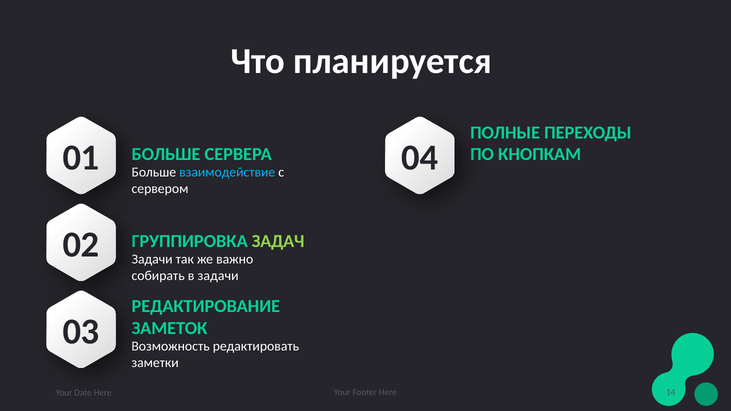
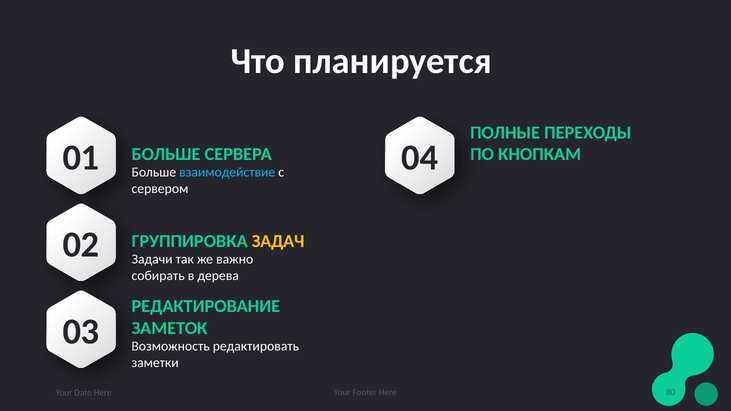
ЗАДАЧ colour: light green -> yellow
в задачи: задачи -> дерева
14: 14 -> 80
